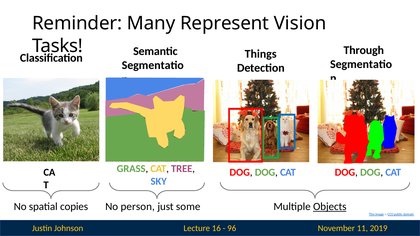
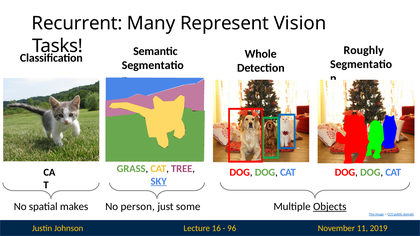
Reminder: Reminder -> Recurrent
Through: Through -> Roughly
Things: Things -> Whole
SKY underline: none -> present
copies: copies -> makes
